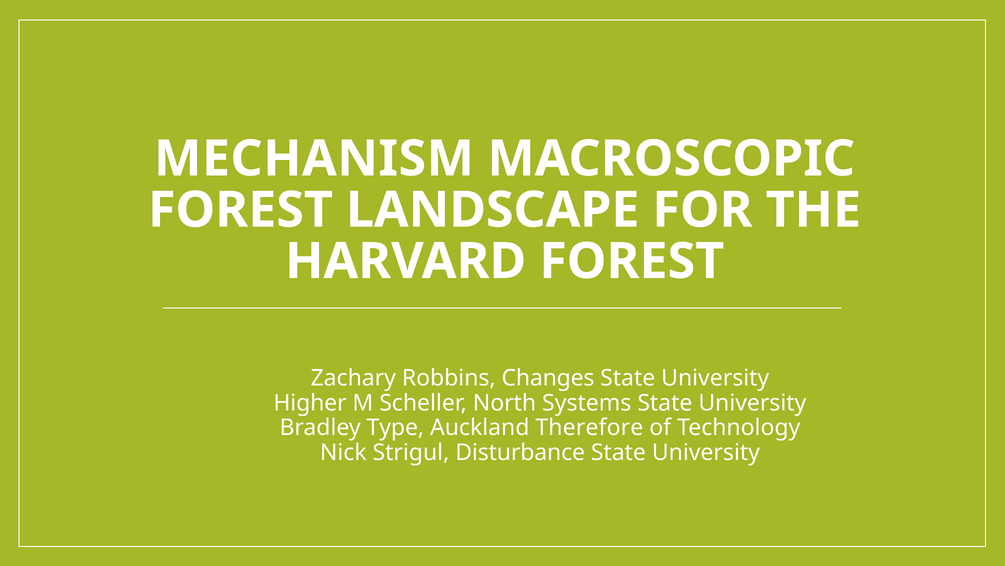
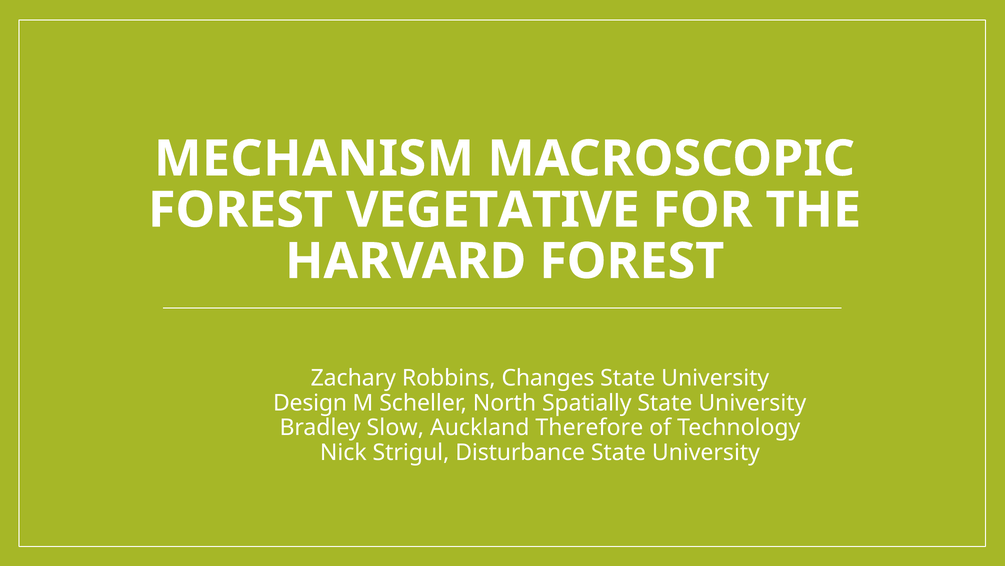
LANDSCAPE: LANDSCAPE -> VEGETATIVE
Higher: Higher -> Design
Systems: Systems -> Spatially
Type: Type -> Slow
